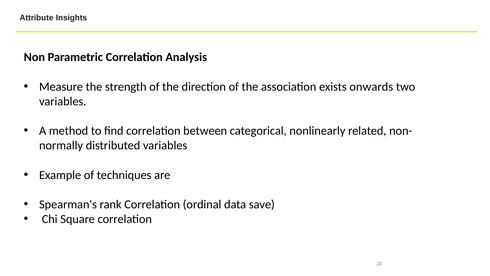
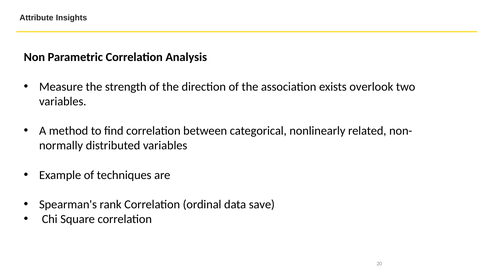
onwards: onwards -> overlook
